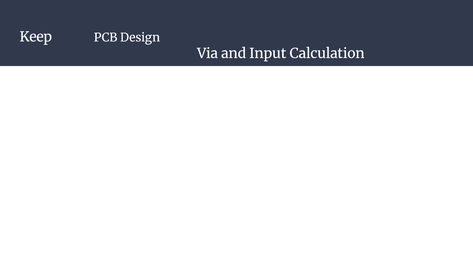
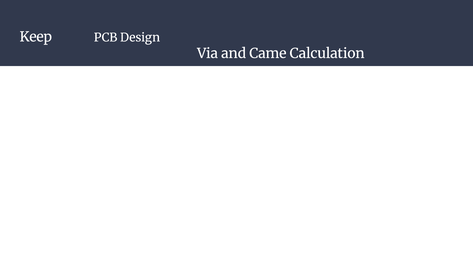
Input: Input -> Came
